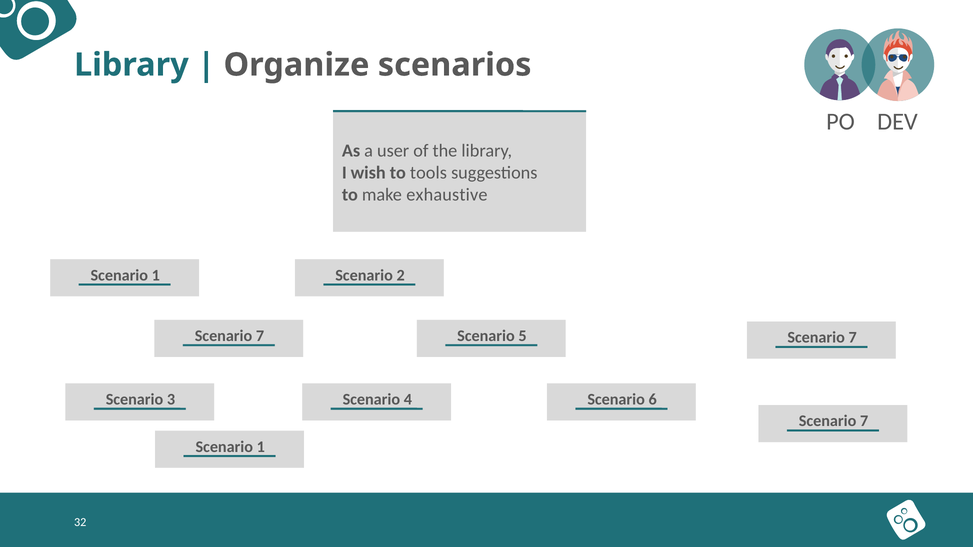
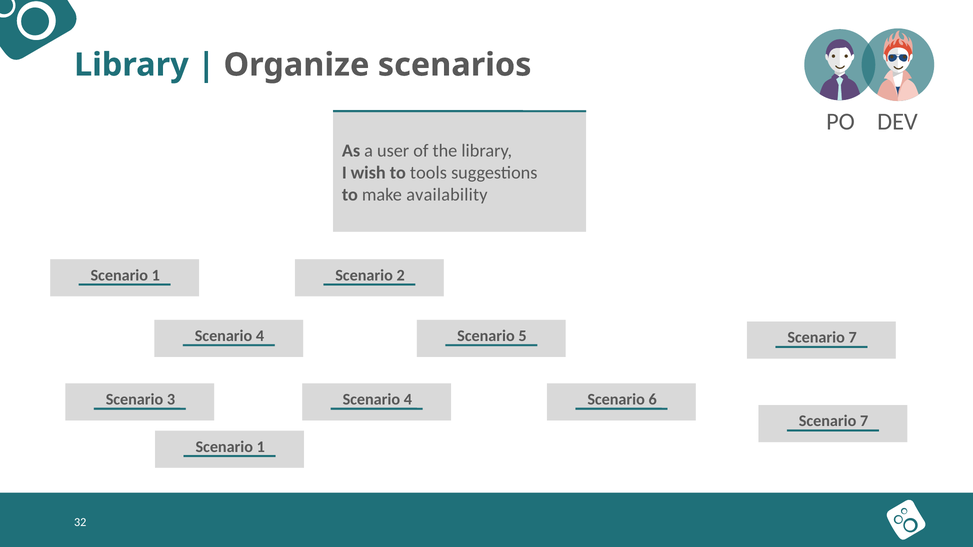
exhaustive: exhaustive -> availability
7 at (260, 336): 7 -> 4
